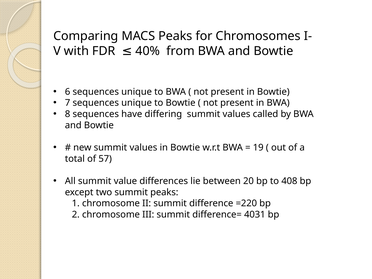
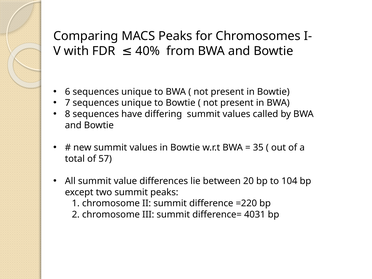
19: 19 -> 35
408: 408 -> 104
